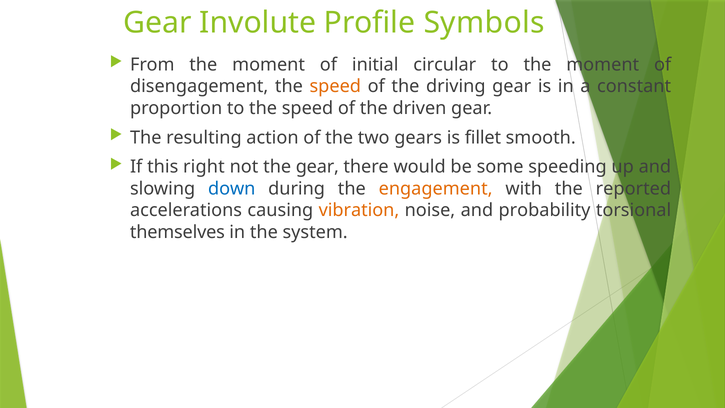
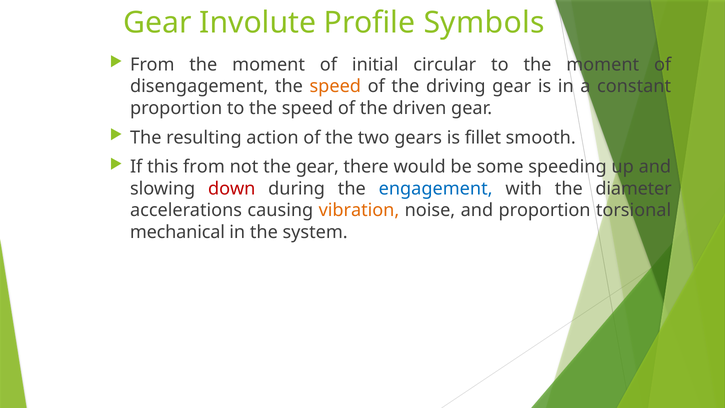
this right: right -> from
down colour: blue -> red
engagement colour: orange -> blue
reported: reported -> diameter
and probability: probability -> proportion
themselves: themselves -> mechanical
